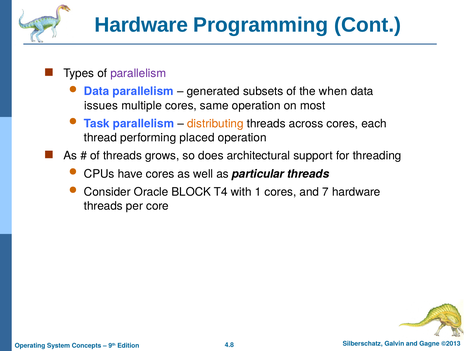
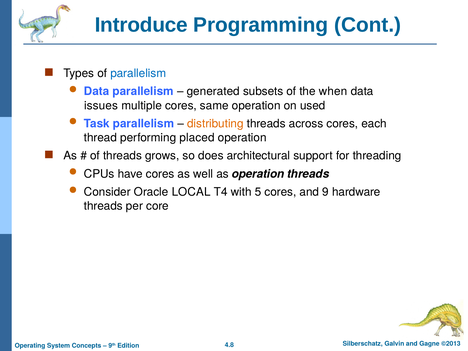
Hardware at (141, 25): Hardware -> Introduce
parallelism at (138, 73) colour: purple -> blue
most: most -> used
as particular: particular -> operation
BLOCK: BLOCK -> LOCAL
1: 1 -> 5
7: 7 -> 9
